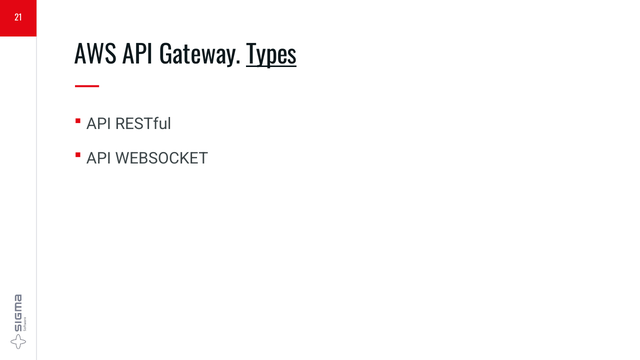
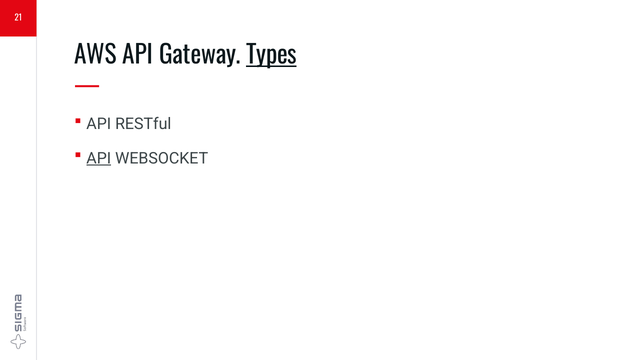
API at (99, 158) underline: none -> present
